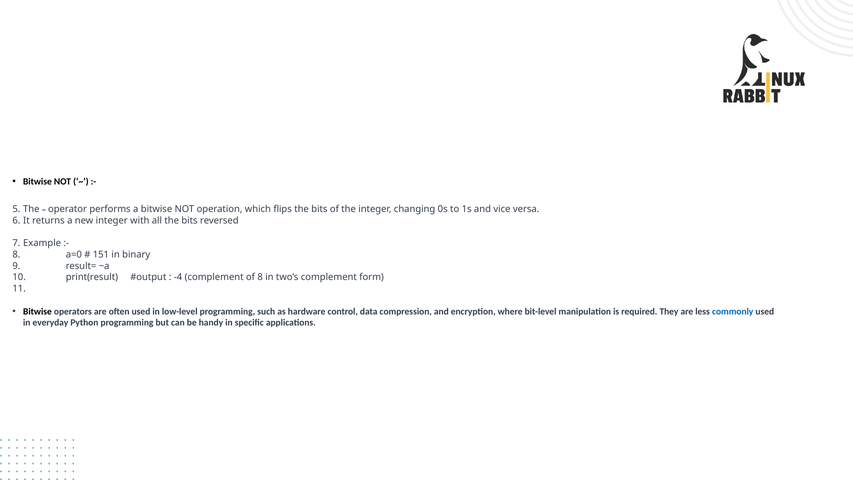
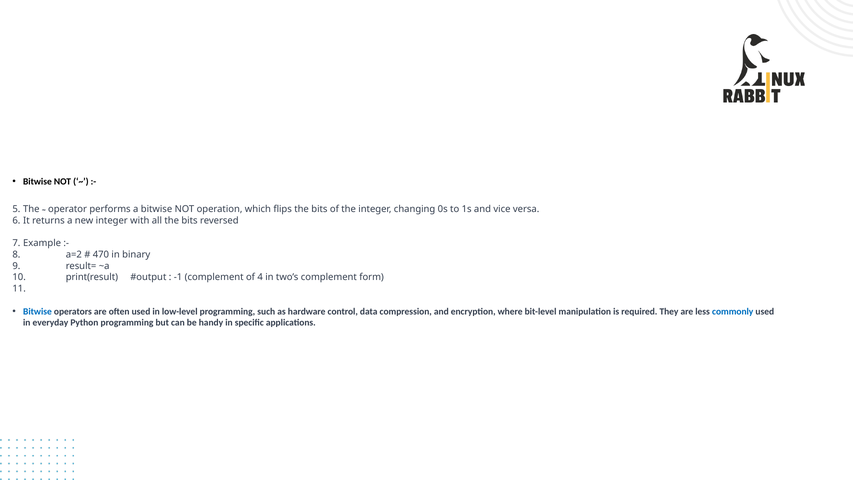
a=0: a=0 -> a=2
151: 151 -> 470
-4: -4 -> -1
of 8: 8 -> 4
Bitwise at (37, 311) colour: black -> blue
